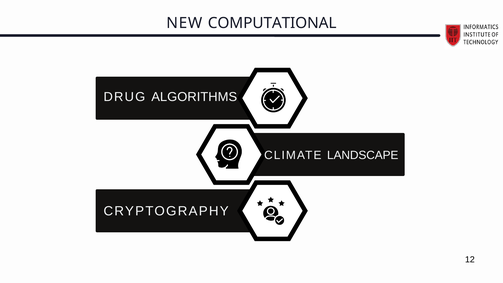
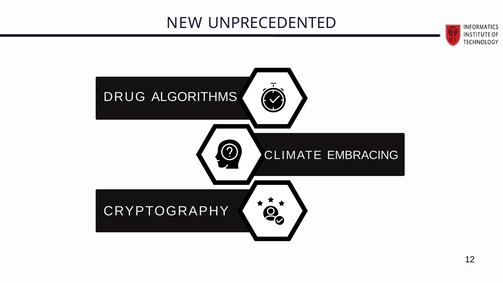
COMPUTATIONAL: COMPUTATIONAL -> UNPRECEDENTED
LANDSCAPE: LANDSCAPE -> EMBRACING
